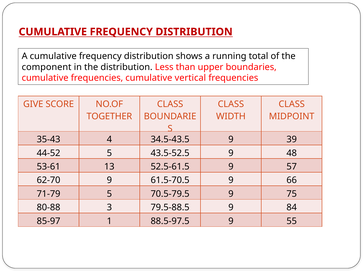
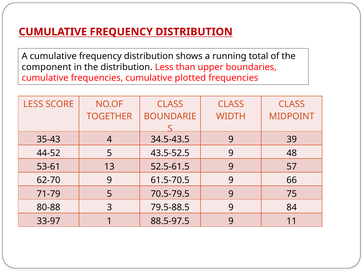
vertical: vertical -> plotted
GIVE at (33, 104): GIVE -> LESS
85-97: 85-97 -> 33-97
55: 55 -> 11
